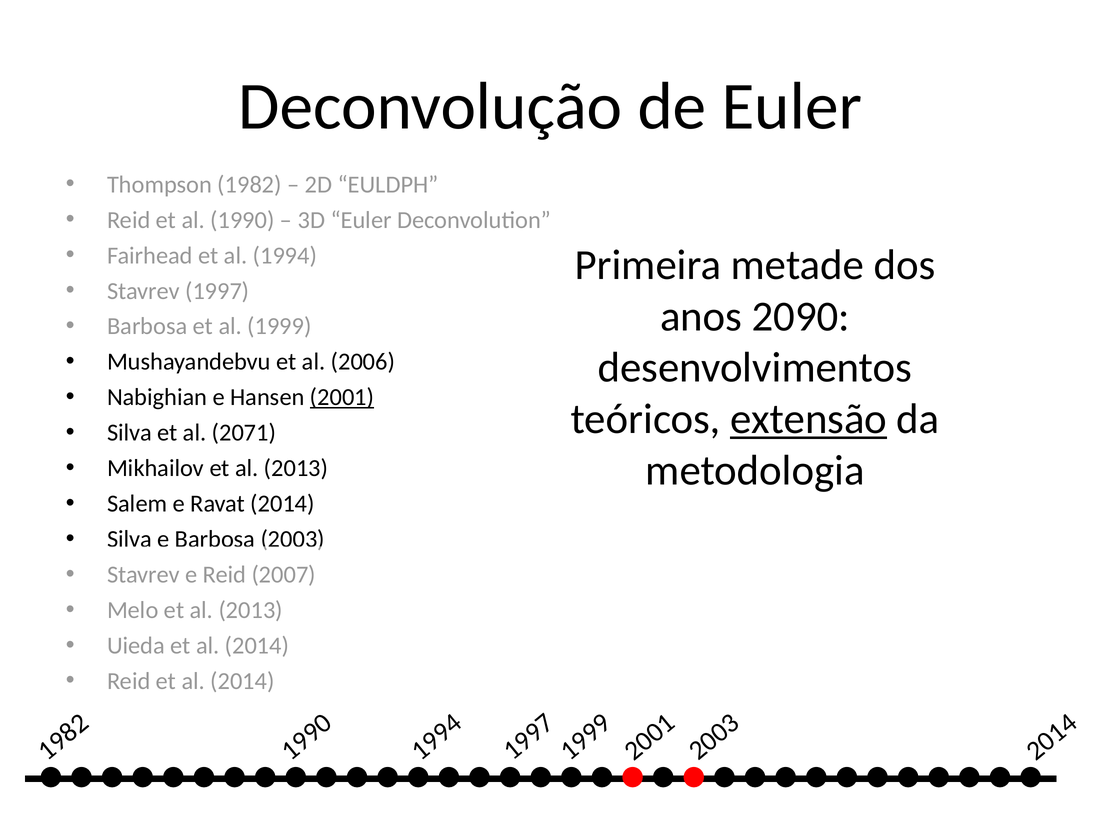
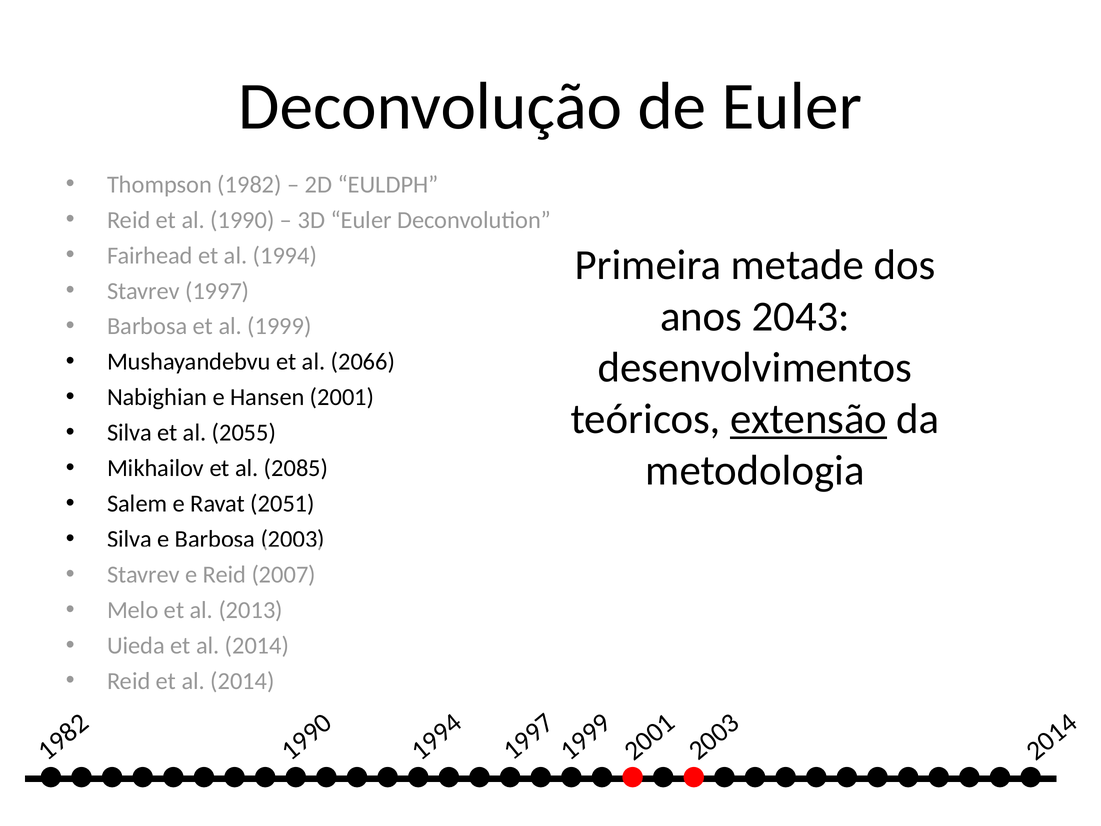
2090: 2090 -> 2043
2006: 2006 -> 2066
2001 underline: present -> none
2071: 2071 -> 2055
Mikhailov et al 2013: 2013 -> 2085
Ravat 2014: 2014 -> 2051
